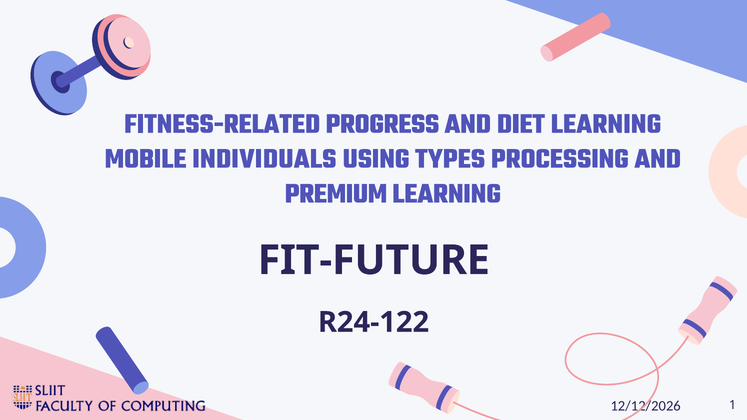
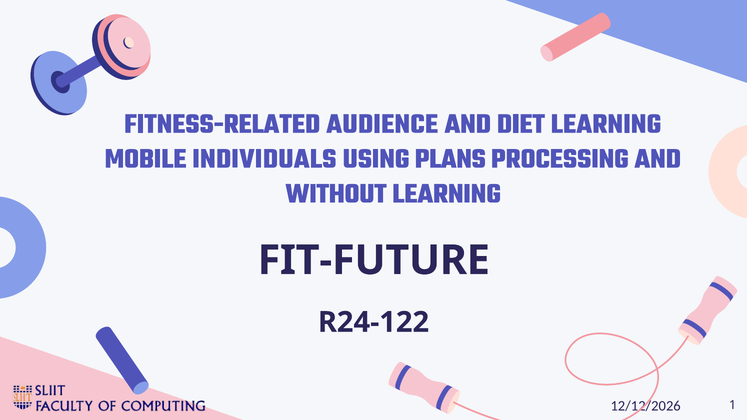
PROGRESS: PROGRESS -> AUDIENCE
TYPES: TYPES -> PLANS
PREMIUM: PREMIUM -> WITHOUT
